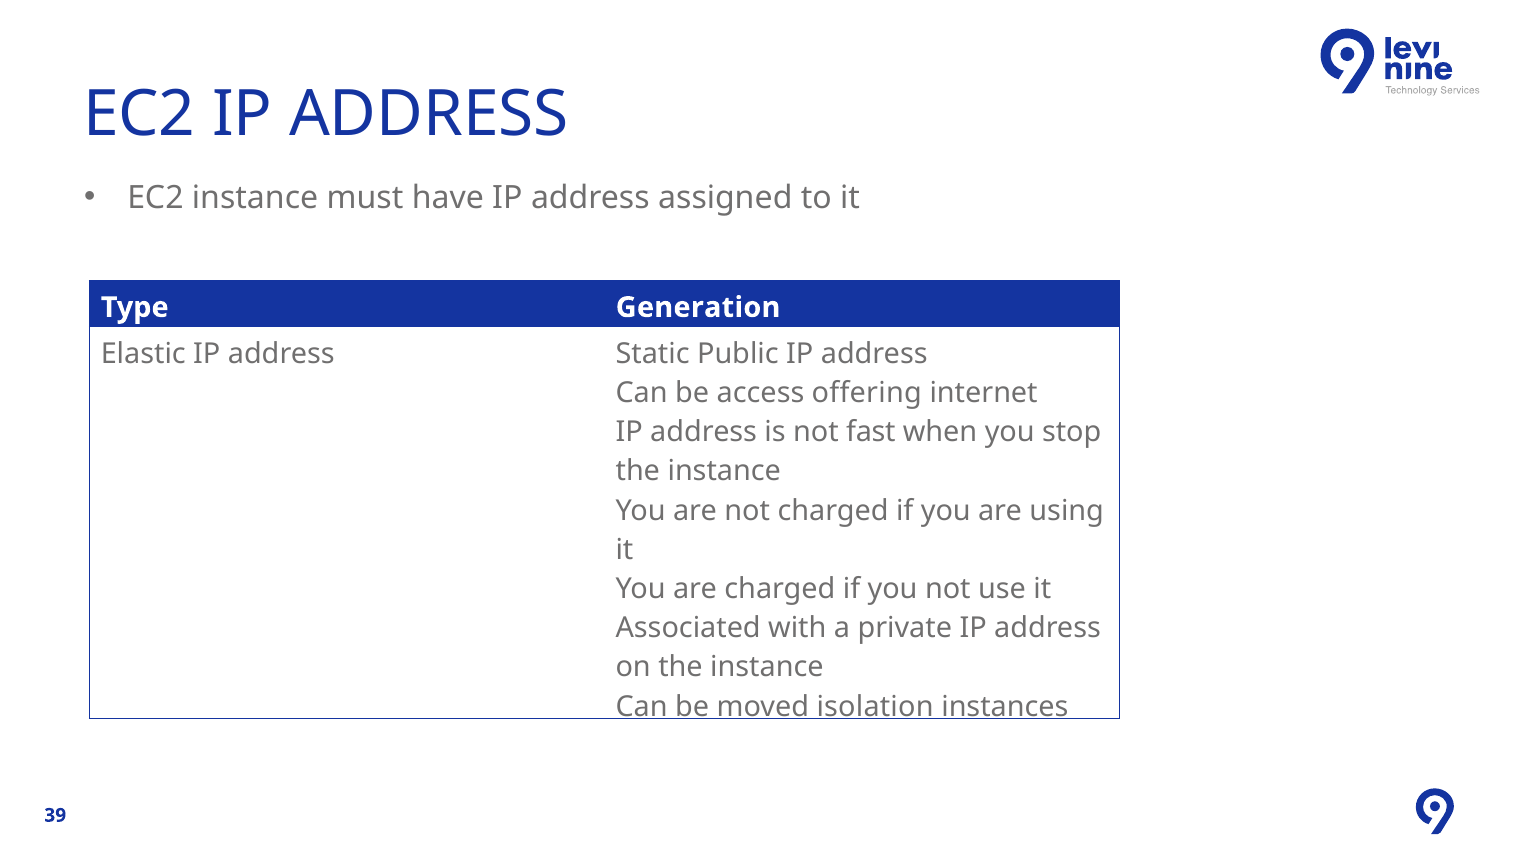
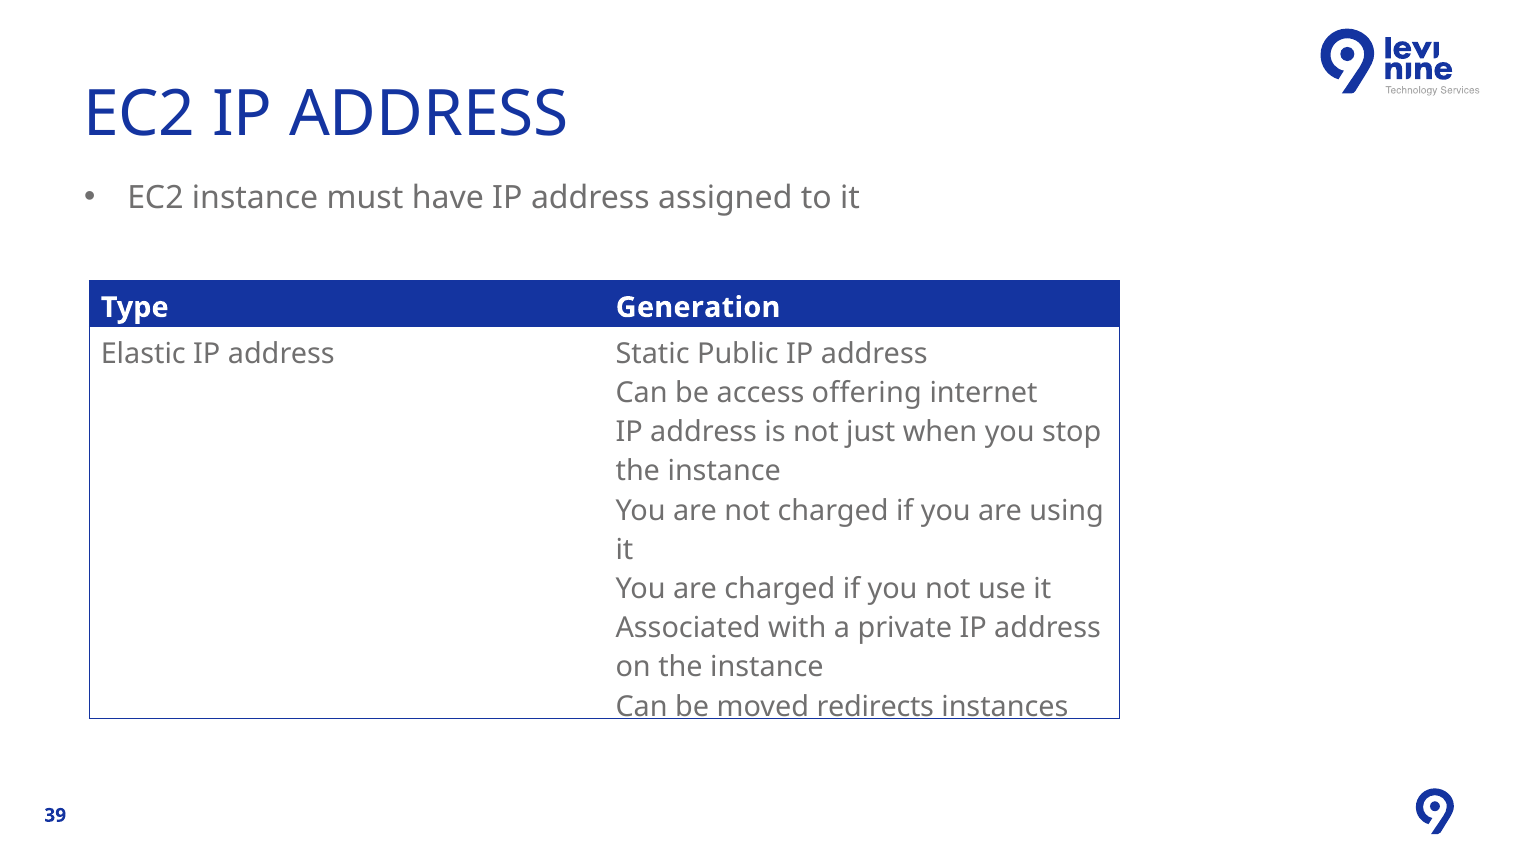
fast: fast -> just
isolation: isolation -> redirects
